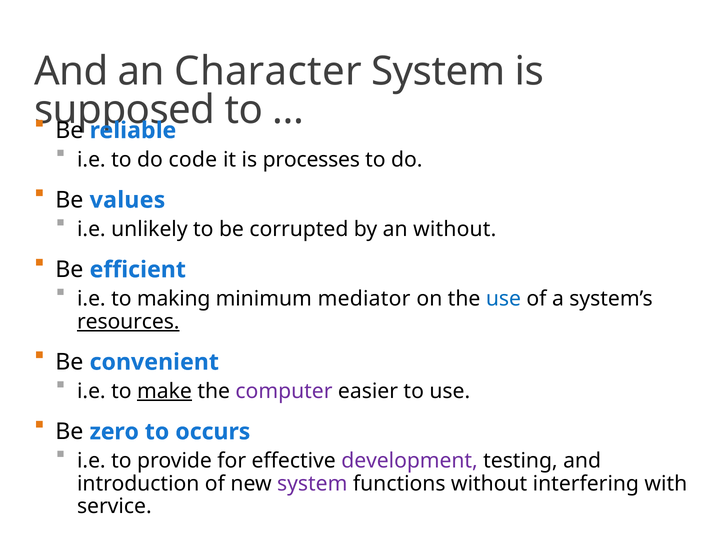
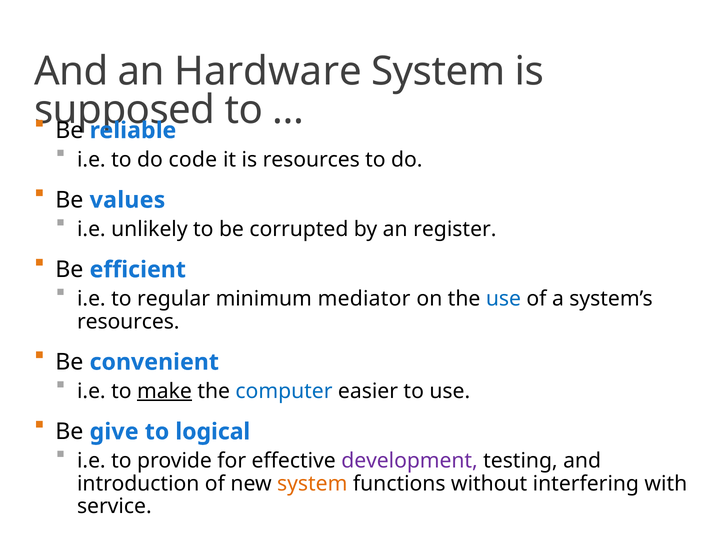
Character: Character -> Hardware
is processes: processes -> resources
an without: without -> register
making: making -> regular
resources at (128, 321) underline: present -> none
computer colour: purple -> blue
zero: zero -> give
occurs: occurs -> logical
system at (312, 483) colour: purple -> orange
